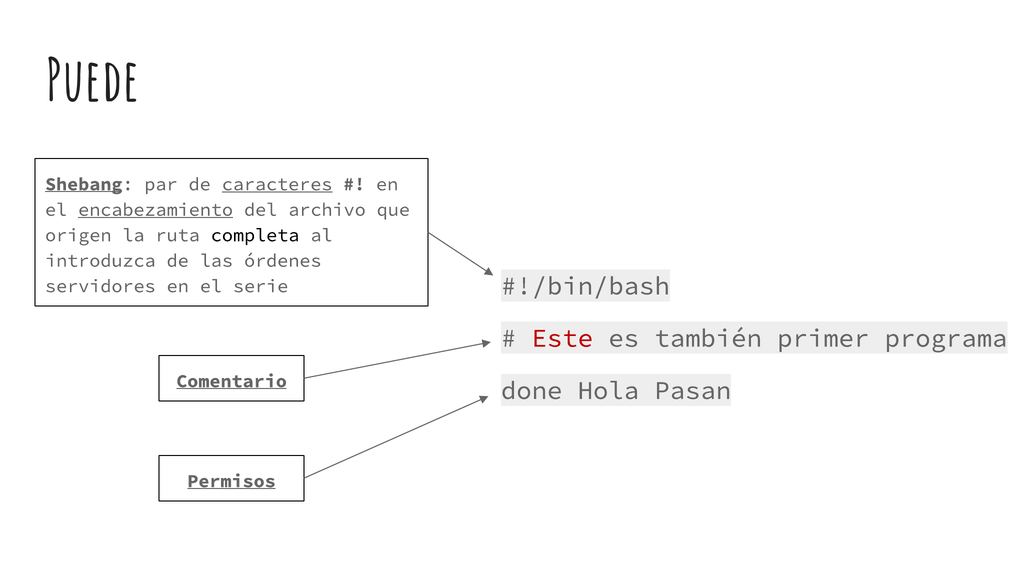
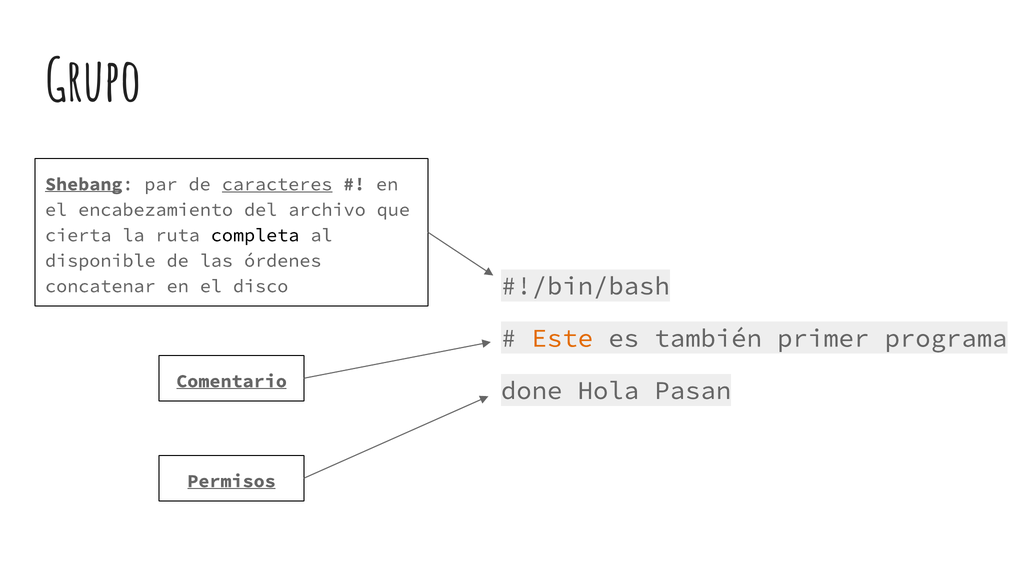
Puede: Puede -> Grupo
encabezamiento underline: present -> none
origen: origen -> cierta
introduzca: introduzca -> disponible
servidores: servidores -> concatenar
serie: serie -> disco
Este colour: red -> orange
